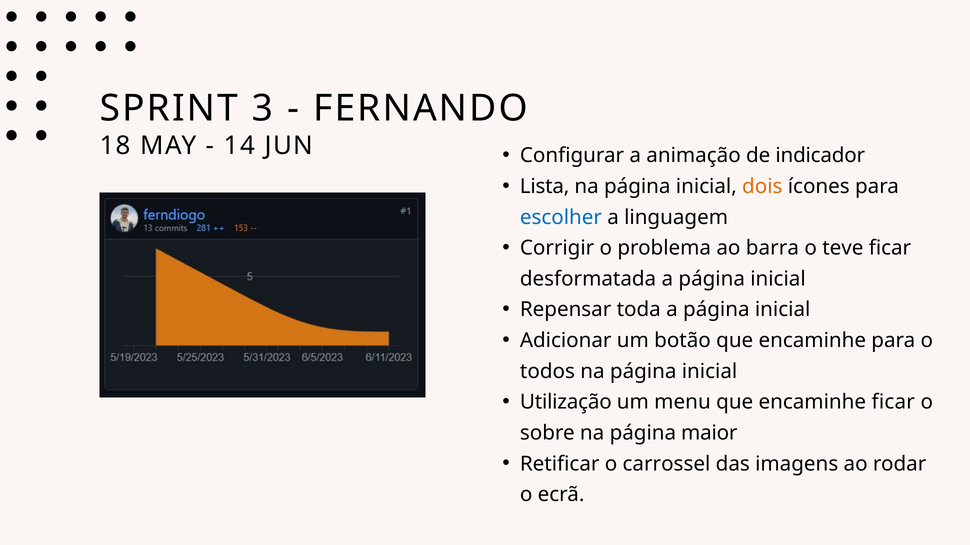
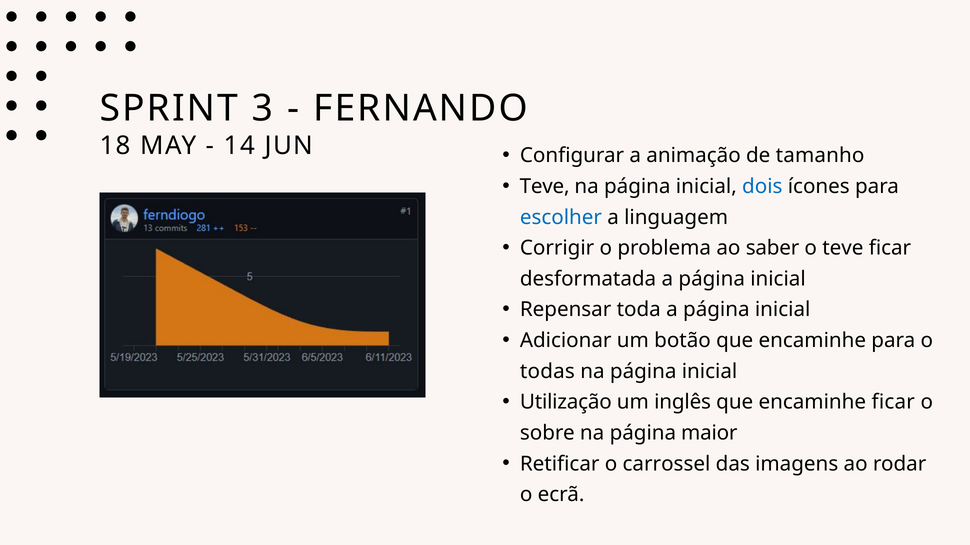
indicador: indicador -> tamanho
Lista at (545, 187): Lista -> Teve
dois colour: orange -> blue
barra: barra -> saber
todos: todos -> todas
menu: menu -> inglês
